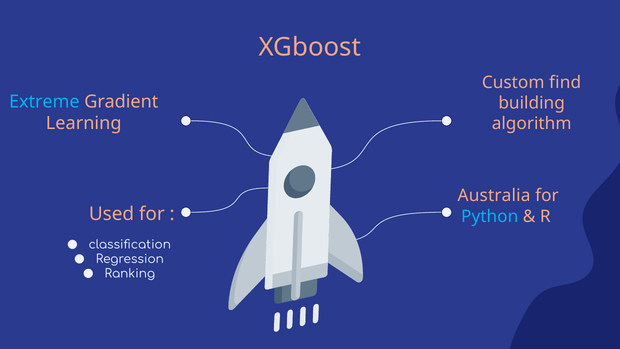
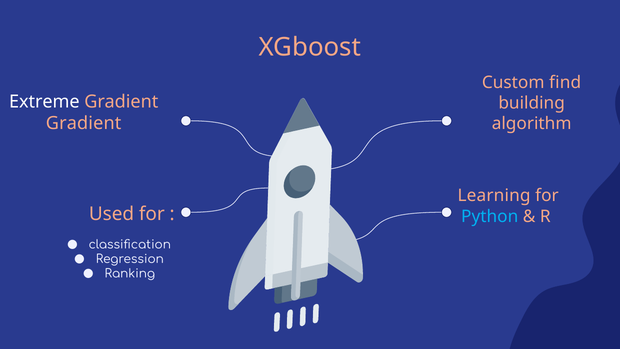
Extreme colour: light blue -> white
Learning at (84, 123): Learning -> Gradient
Australia: Australia -> Learning
